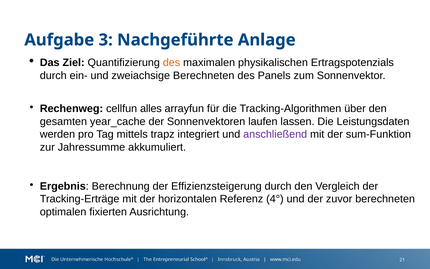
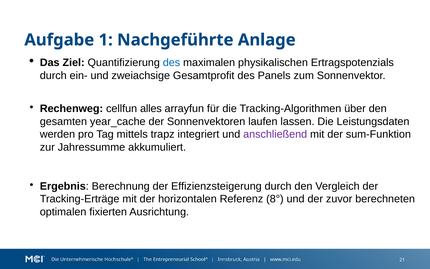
3: 3 -> 1
des at (172, 63) colour: orange -> blue
zweiachsige Berechneten: Berechneten -> Gesamtprofit
4°: 4° -> 8°
